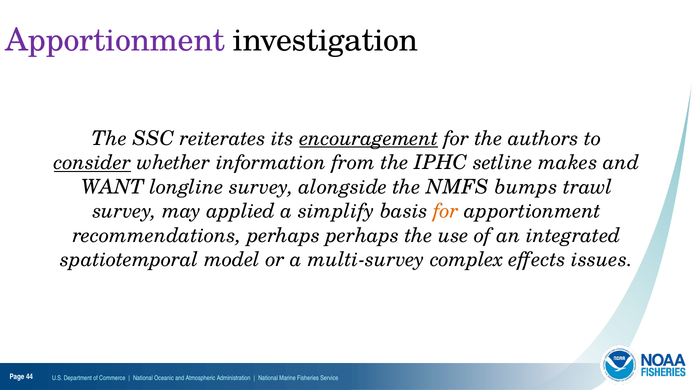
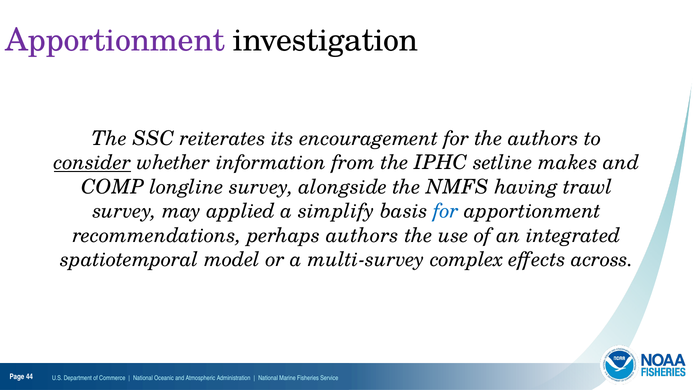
encouragement underline: present -> none
WANT: WANT -> COMP
bumps: bumps -> having
for at (446, 211) colour: orange -> blue
perhaps perhaps: perhaps -> authors
issues: issues -> across
